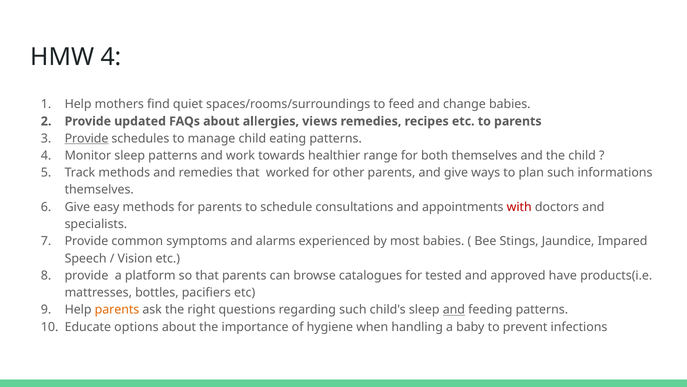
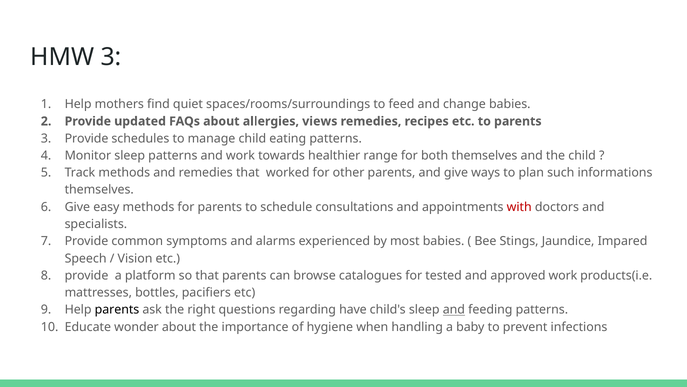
HMW 4: 4 -> 3
Provide at (87, 138) underline: present -> none
approved have: have -> work
parents at (117, 309) colour: orange -> black
regarding such: such -> have
options: options -> wonder
